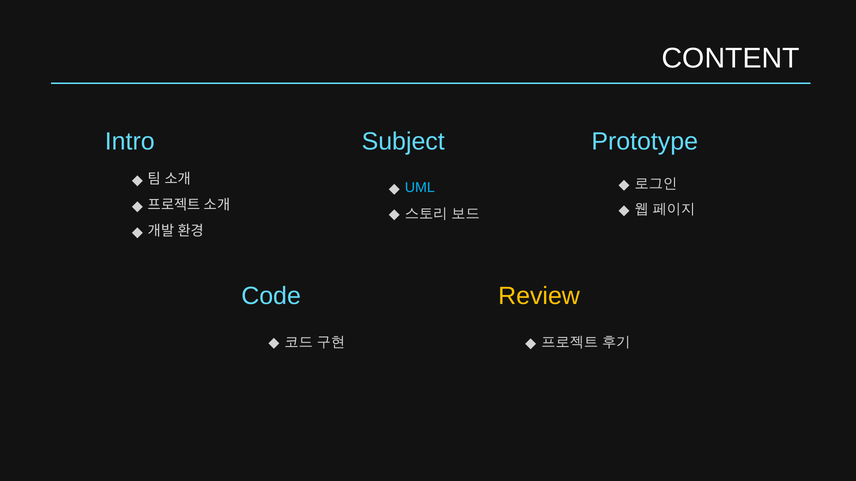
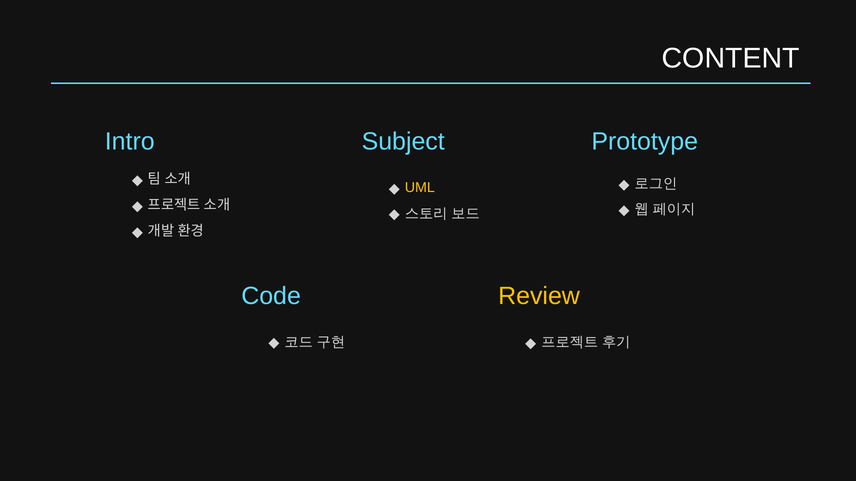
UML colour: light blue -> yellow
